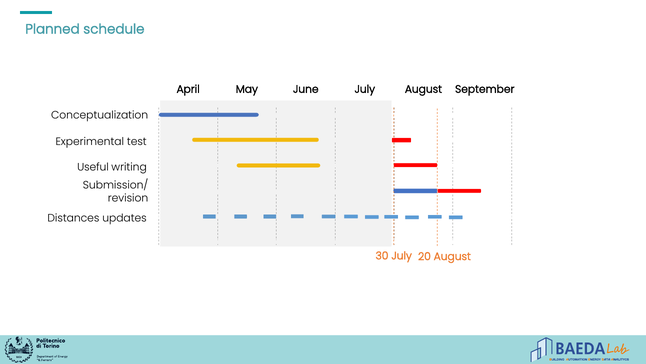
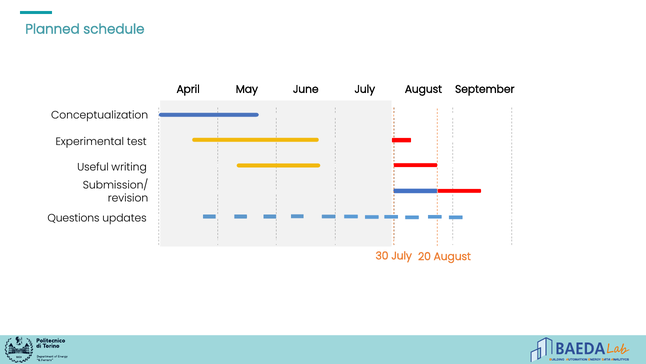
Distances: Distances -> Questions
